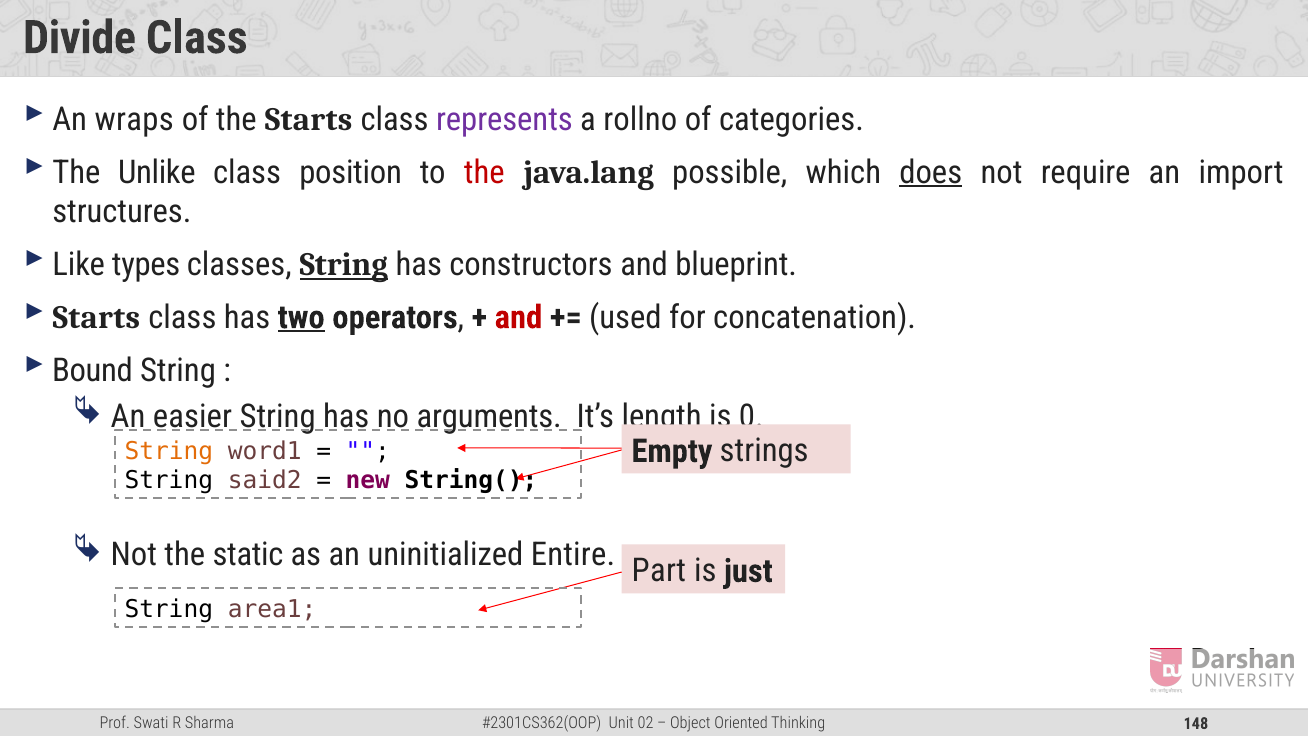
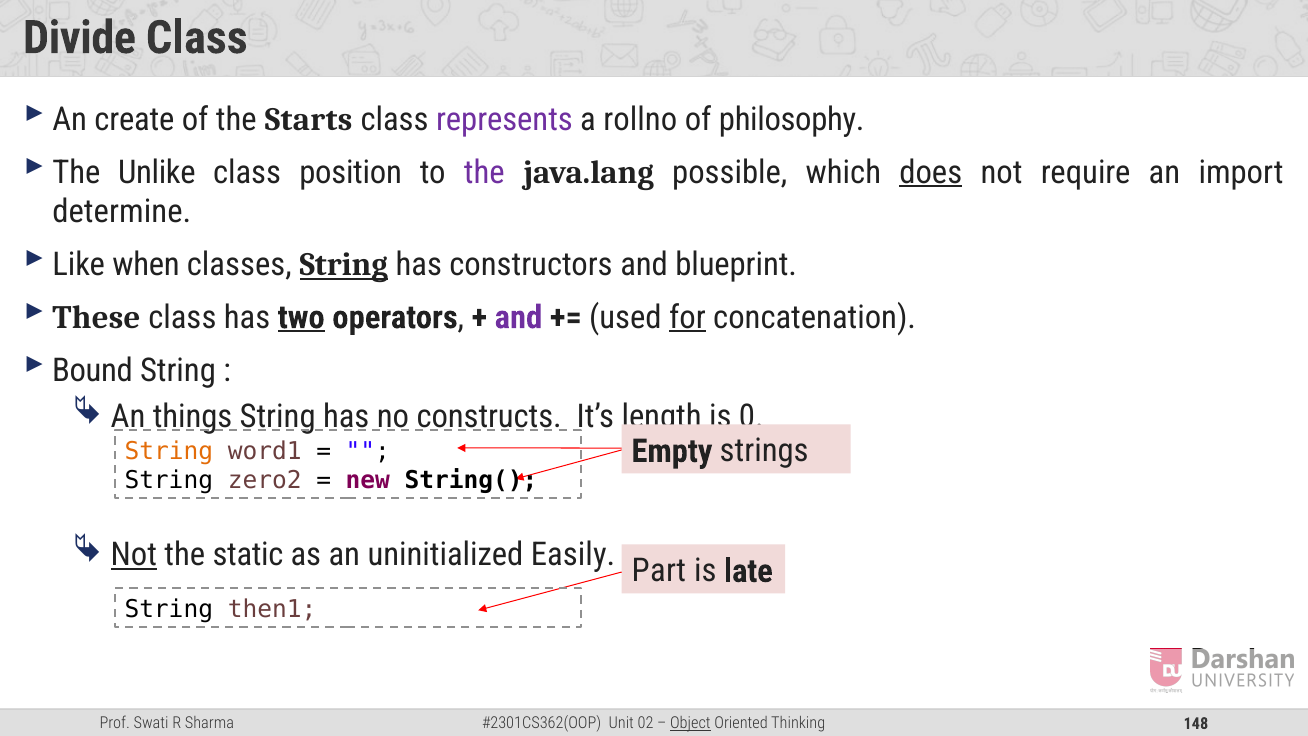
wraps: wraps -> create
categories: categories -> philosophy
the at (484, 172) colour: red -> purple
structures: structures -> determine
types: types -> when
Starts at (96, 317): Starts -> These
and at (518, 317) colour: red -> purple
for underline: none -> present
easier: easier -> things
arguments: arguments -> constructs
said2: said2 -> zero2
Not at (134, 554) underline: none -> present
Entire: Entire -> Easily
just: just -> late
area1: area1 -> then1
Object underline: none -> present
